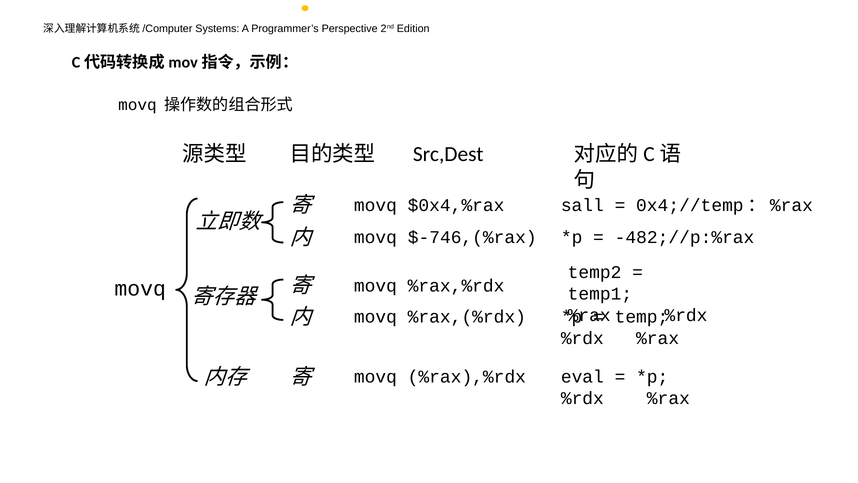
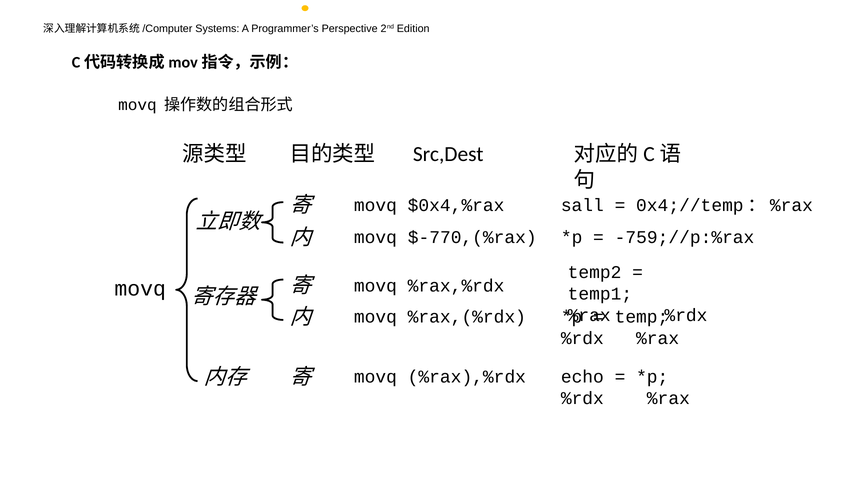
$-746,(%rax: $-746,(%rax -> $-770,(%rax
-482;//p:%rax: -482;//p:%rax -> -759;//p:%rax
eval: eval -> echo
